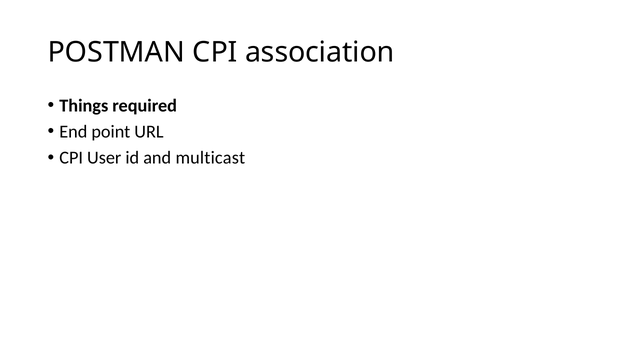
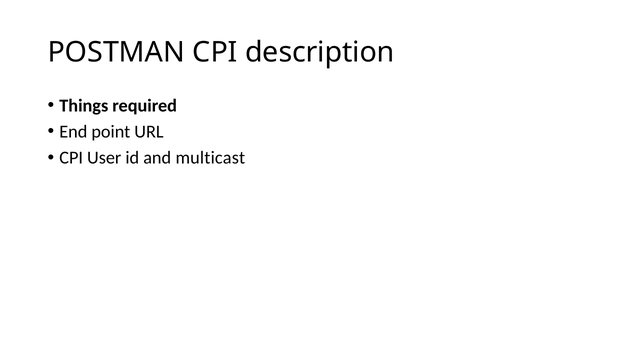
association: association -> description
